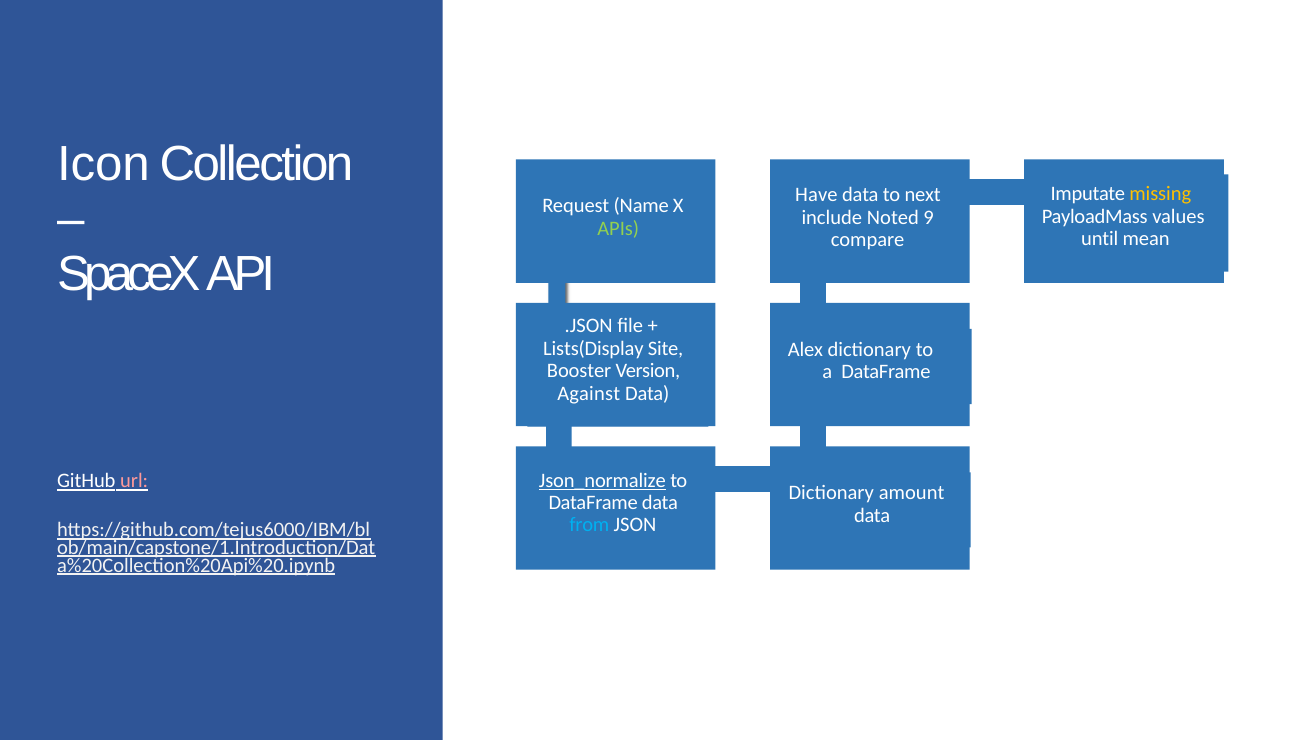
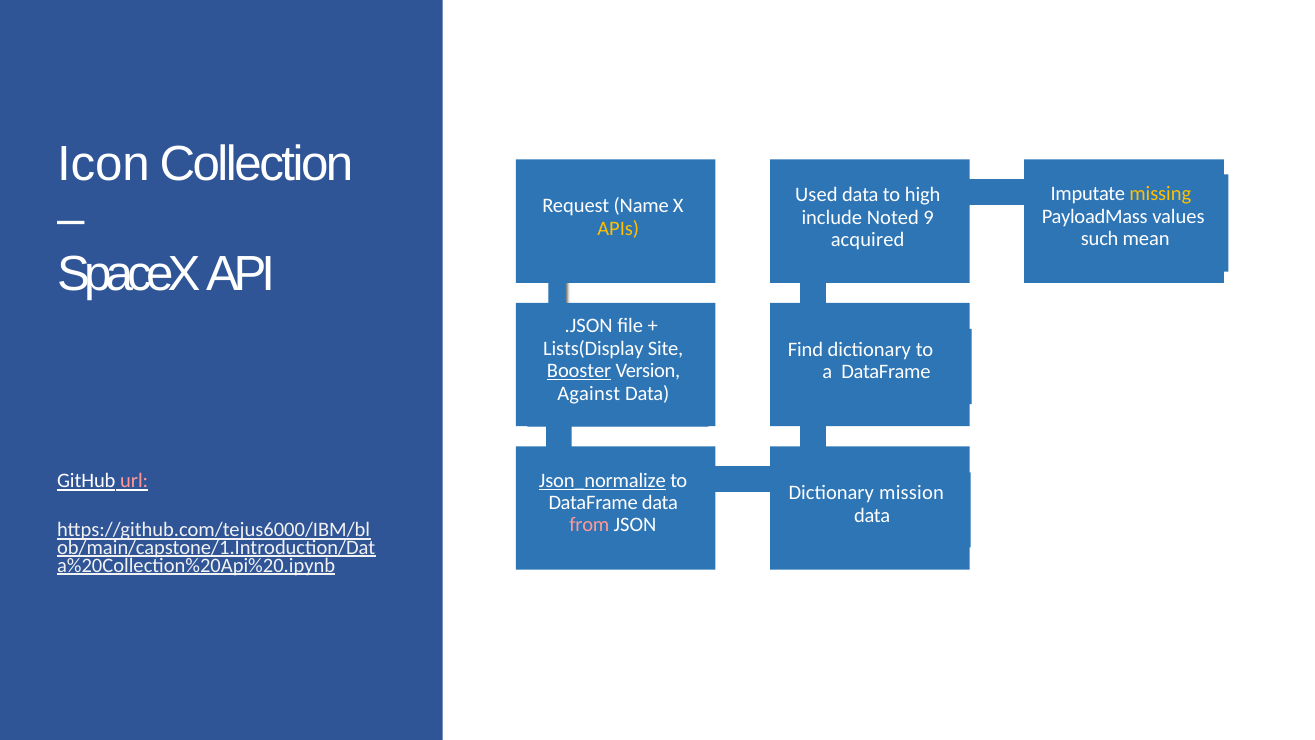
Have: Have -> Used
next: next -> high
APIs colour: light green -> yellow
until: until -> such
compare: compare -> acquired
Alex: Alex -> Find
Booster underline: none -> present
amount: amount -> mission
from colour: light blue -> pink
